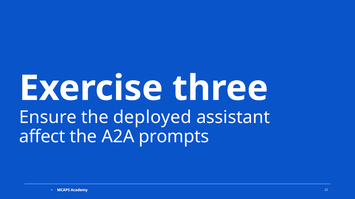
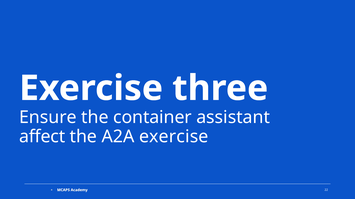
deployed: deployed -> container
A2A prompts: prompts -> exercise
